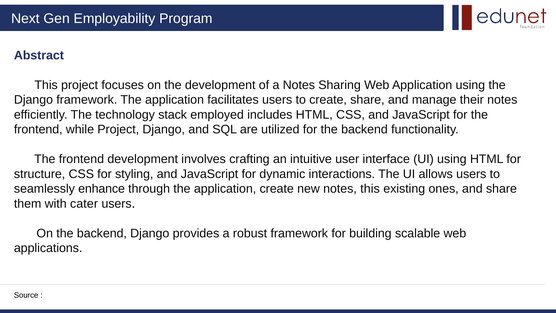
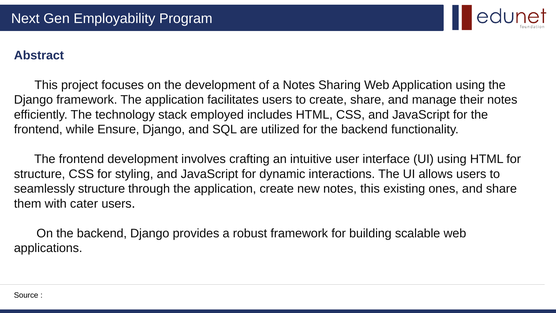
while Project: Project -> Ensure
seamlessly enhance: enhance -> structure
